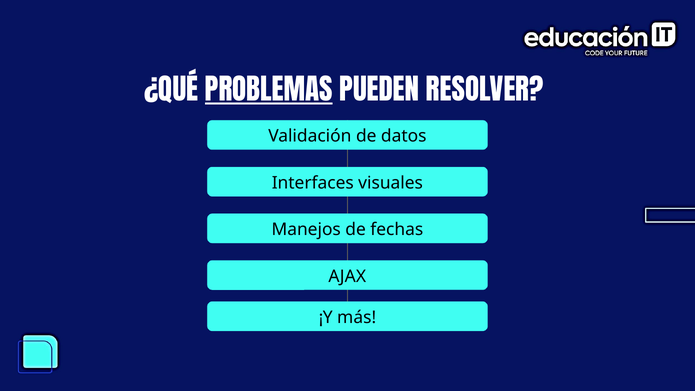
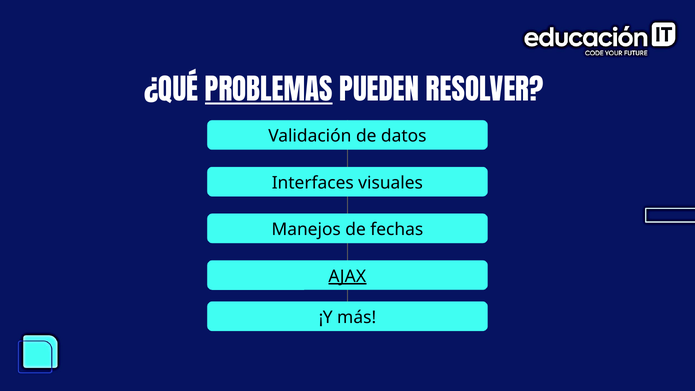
AJAX underline: none -> present
